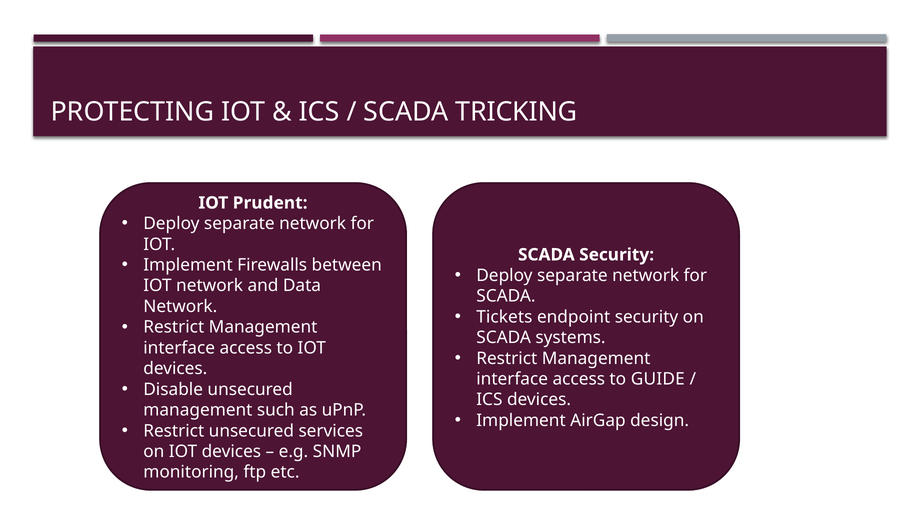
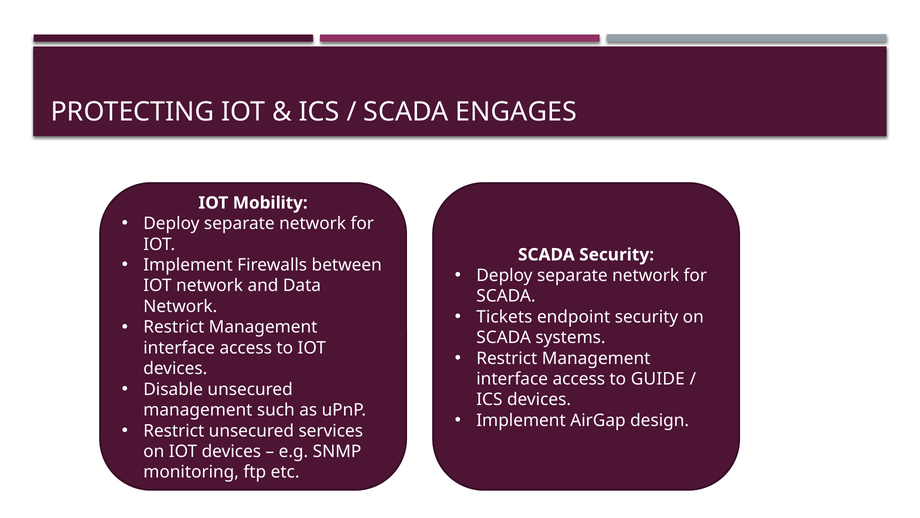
TRICKING: TRICKING -> ENGAGES
Prudent: Prudent -> Mobility
